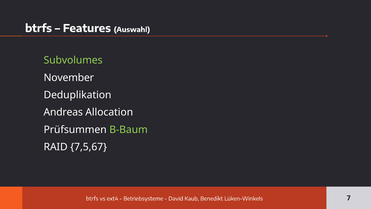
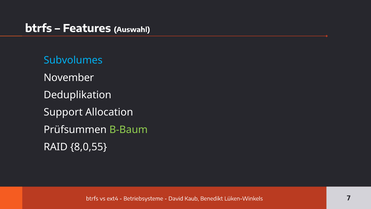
Subvolumes colour: light green -> light blue
Andreas: Andreas -> Support
7,5,67: 7,5,67 -> 8,0,55
